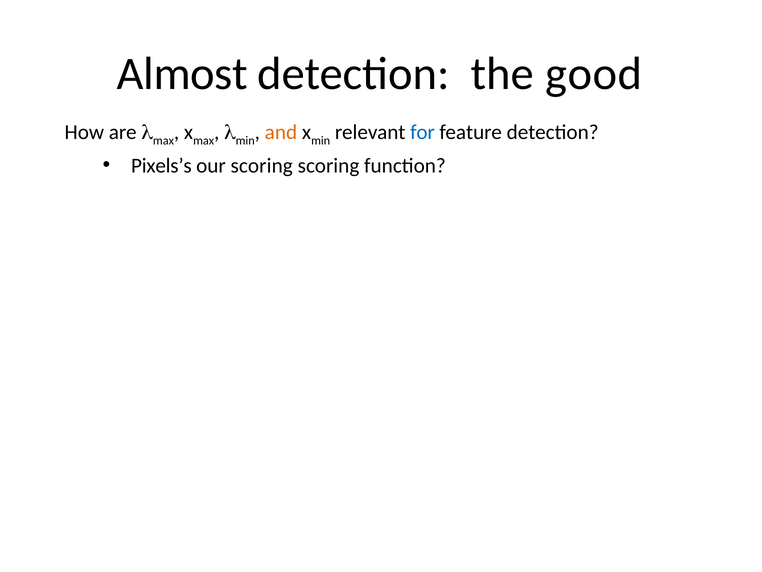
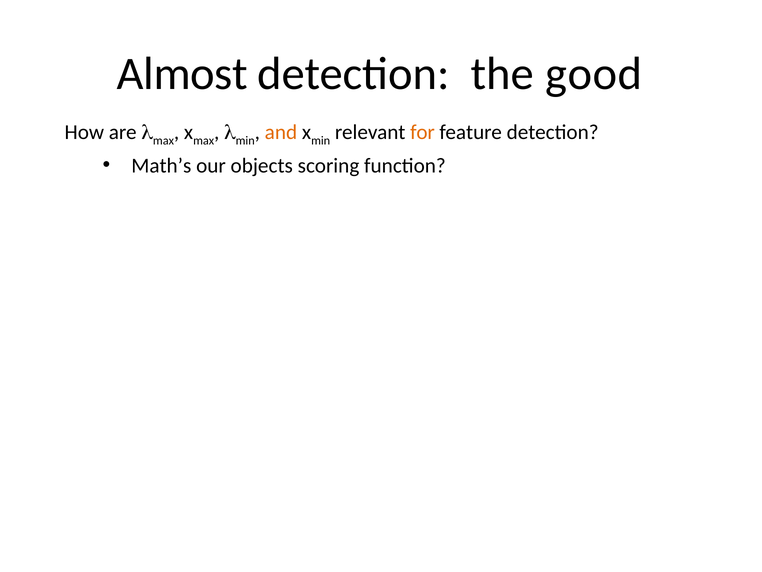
for colour: blue -> orange
Pixels’s: Pixels’s -> Math’s
our scoring: scoring -> objects
